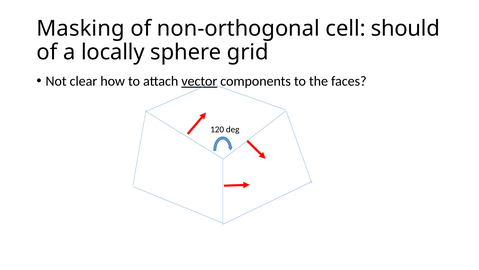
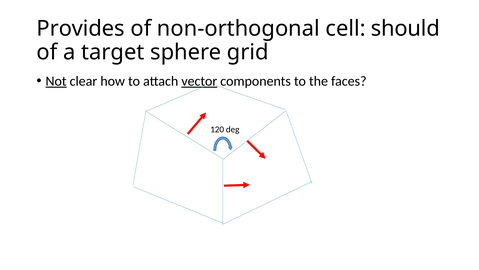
Masking: Masking -> Provides
locally: locally -> target
Not underline: none -> present
